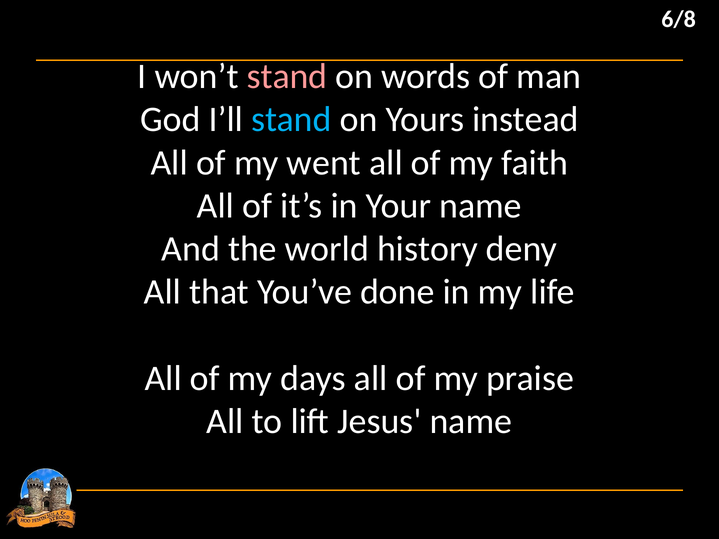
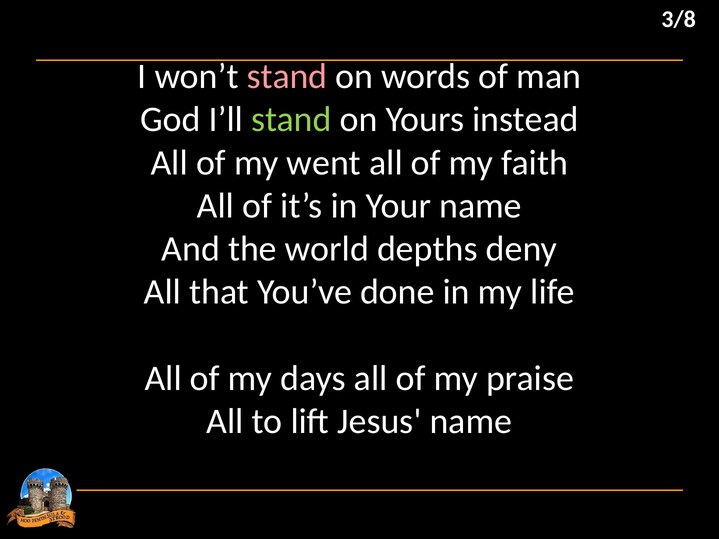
6/8: 6/8 -> 3/8
stand at (291, 120) colour: light blue -> light green
history: history -> depths
